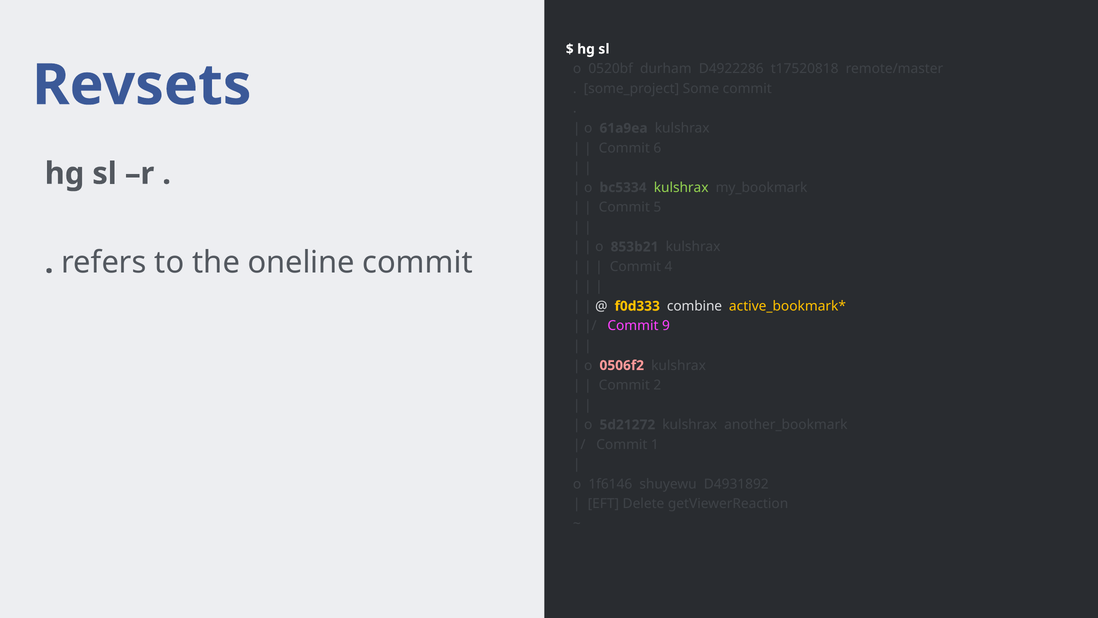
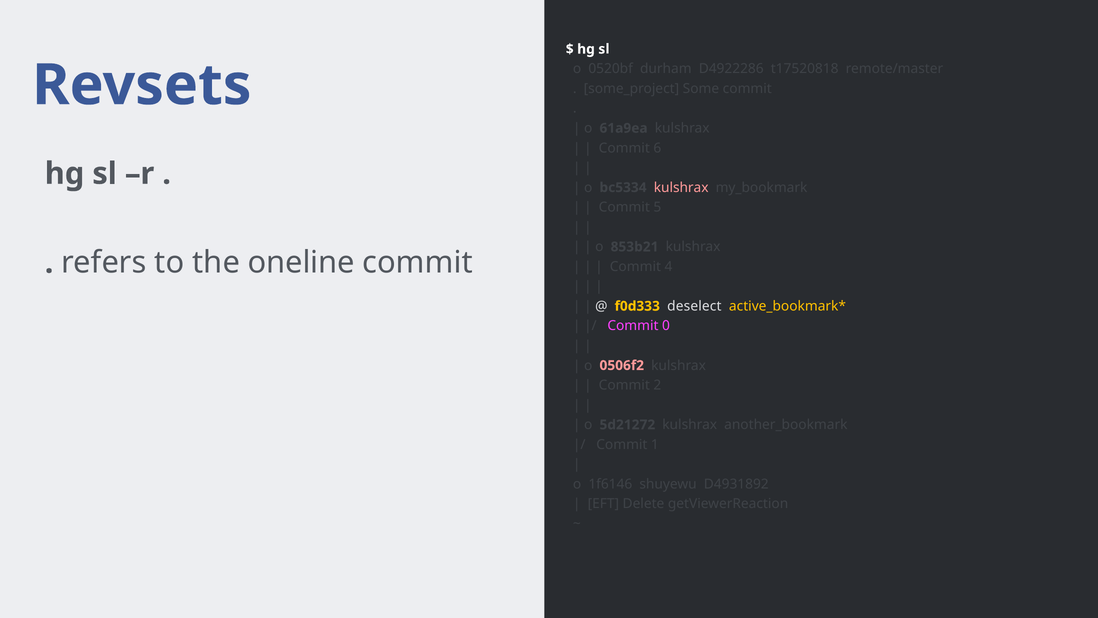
kulshrax at (681, 187) colour: light green -> pink
combine: combine -> deselect
9: 9 -> 0
